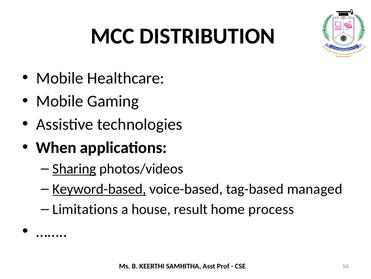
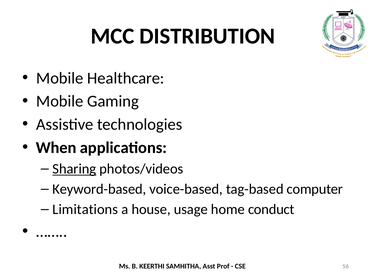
Keyword-based underline: present -> none
managed: managed -> computer
result: result -> usage
process: process -> conduct
